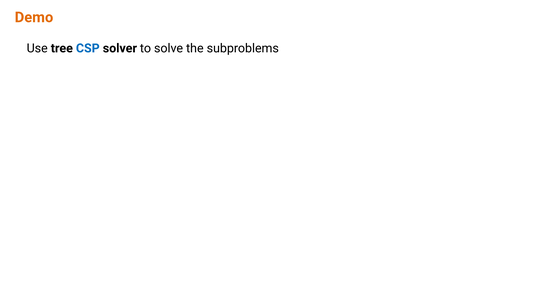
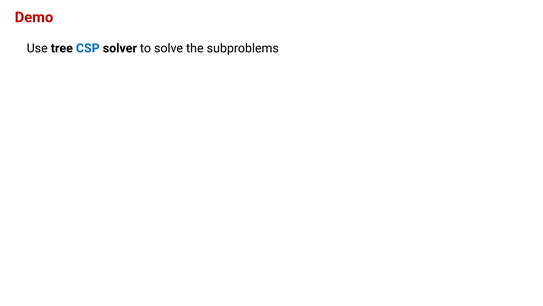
Demo colour: orange -> red
